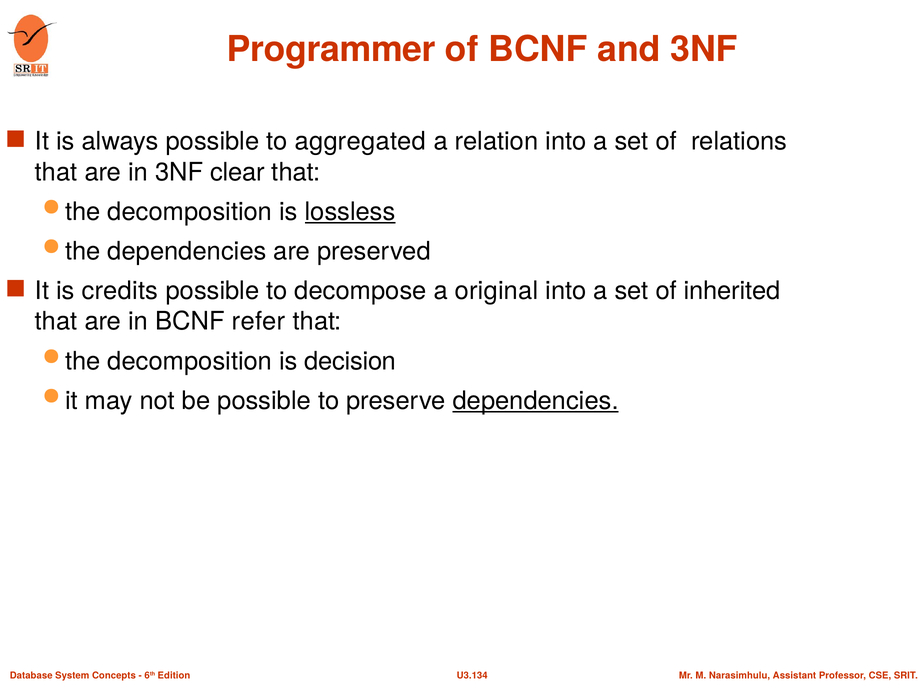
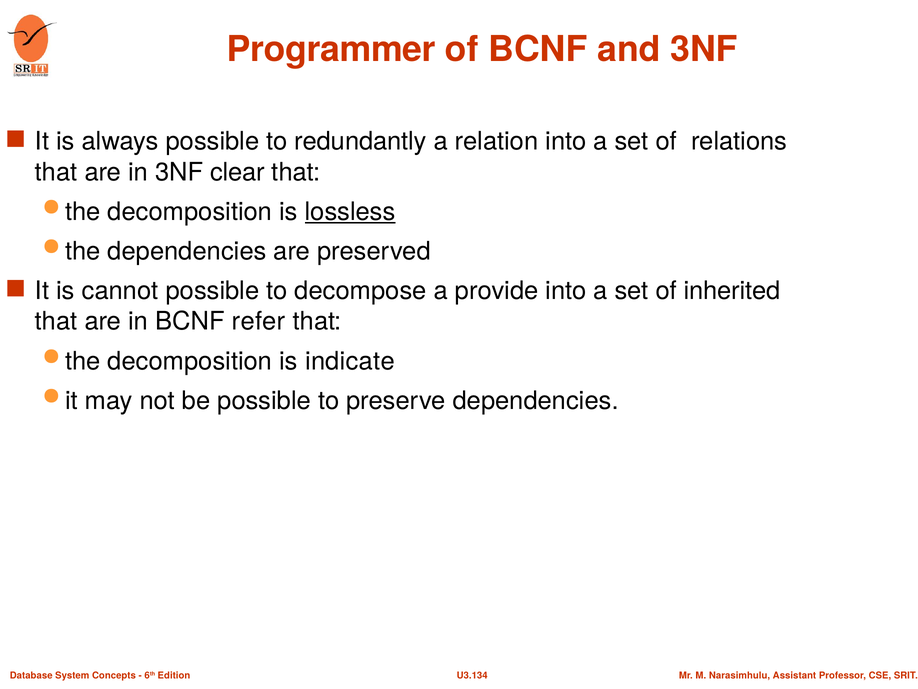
aggregated: aggregated -> redundantly
credits: credits -> cannot
original: original -> provide
decision: decision -> indicate
dependencies at (536, 400) underline: present -> none
